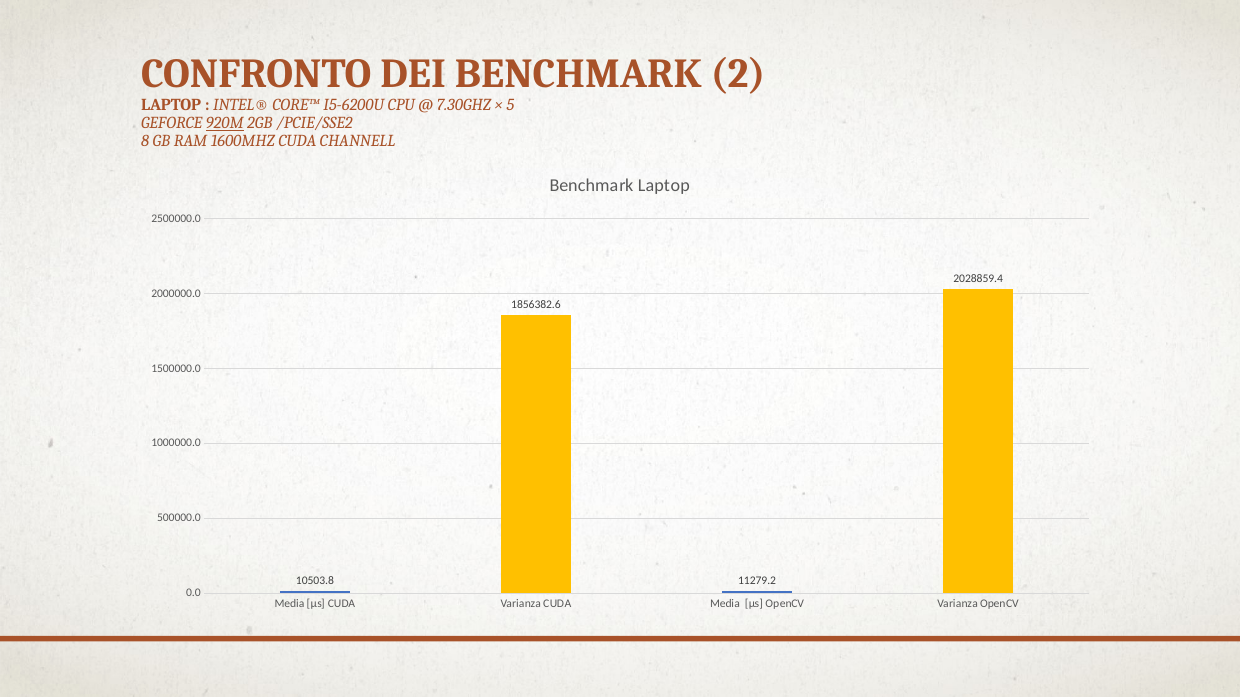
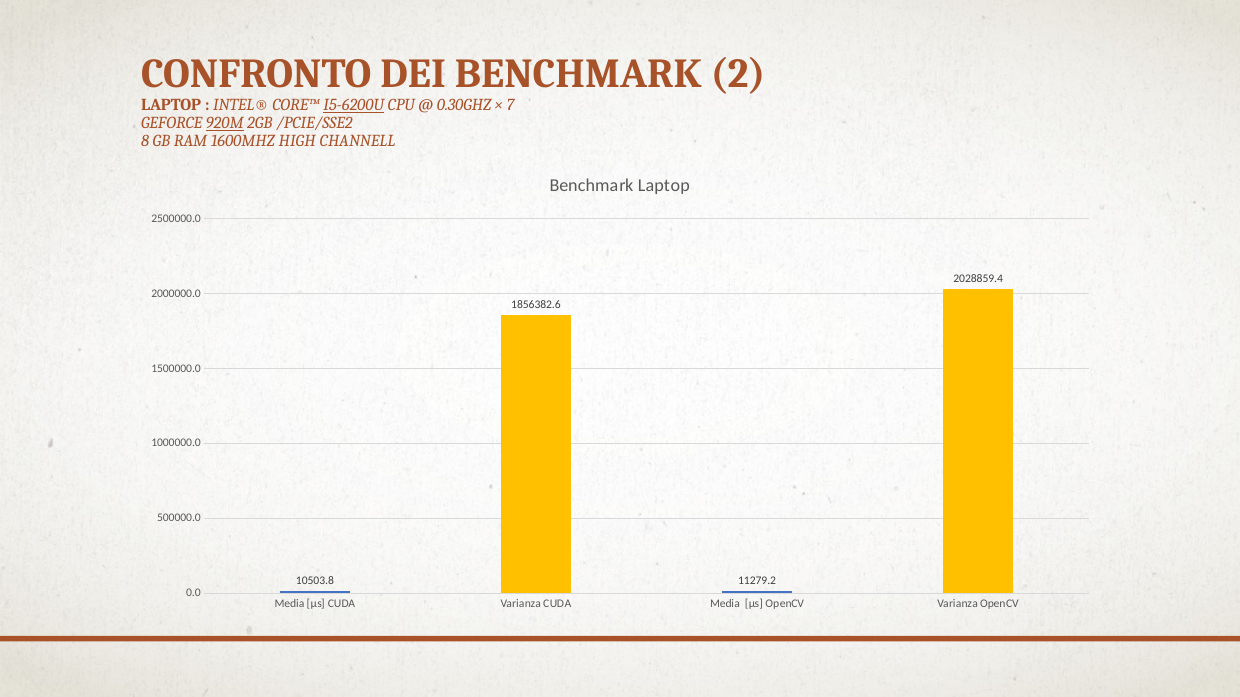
I5-6200U underline: none -> present
7.30GHZ: 7.30GHZ -> 0.30GHZ
5: 5 -> 7
1600MHZ CUDA: CUDA -> HIGH
